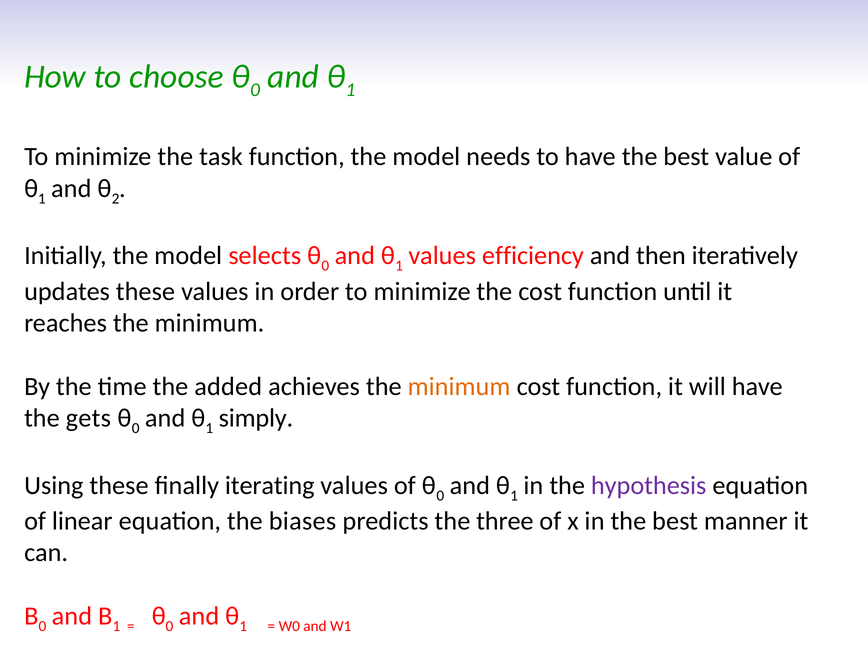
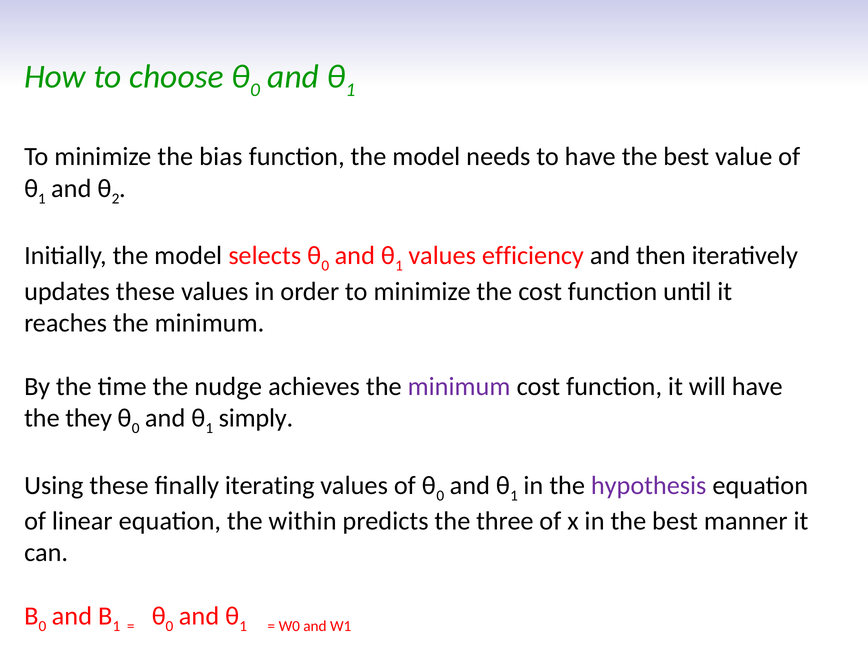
task: task -> bias
added: added -> nudge
minimum at (459, 387) colour: orange -> purple
gets: gets -> they
biases: biases -> within
